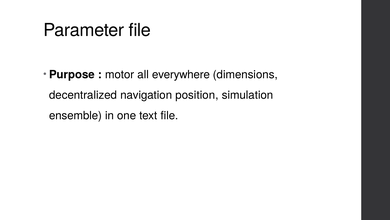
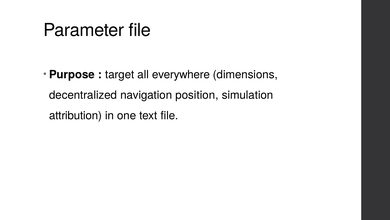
motor: motor -> target
ensemble: ensemble -> attribution
